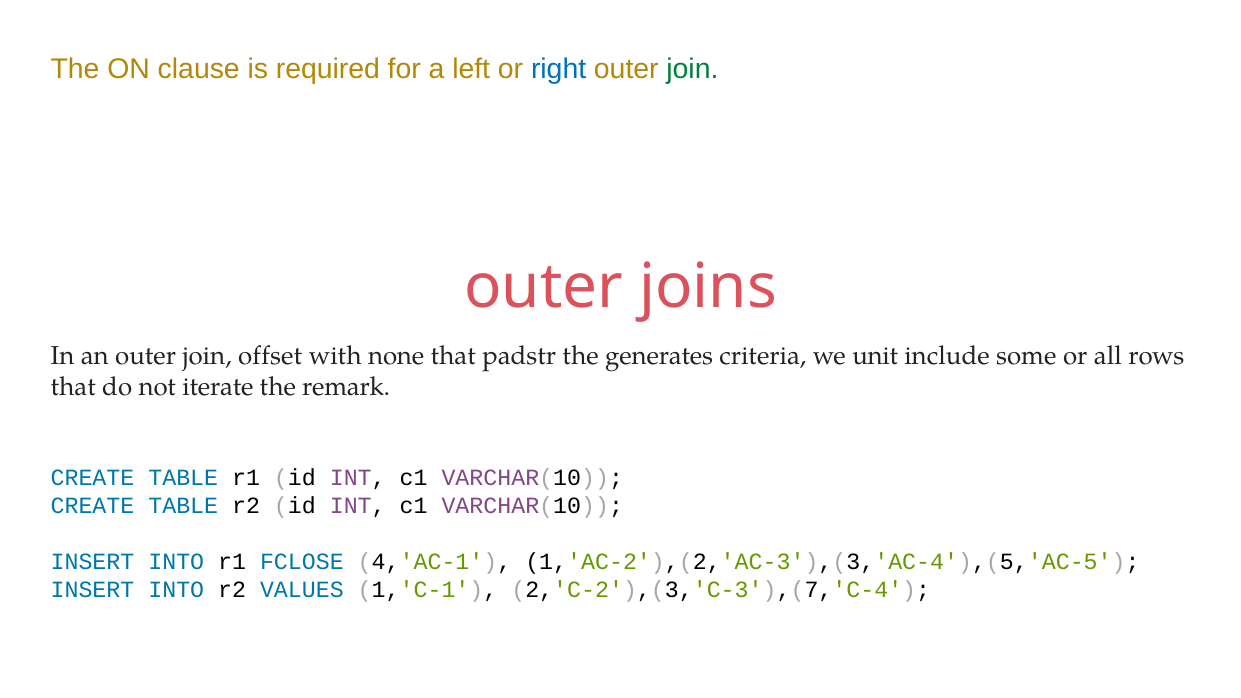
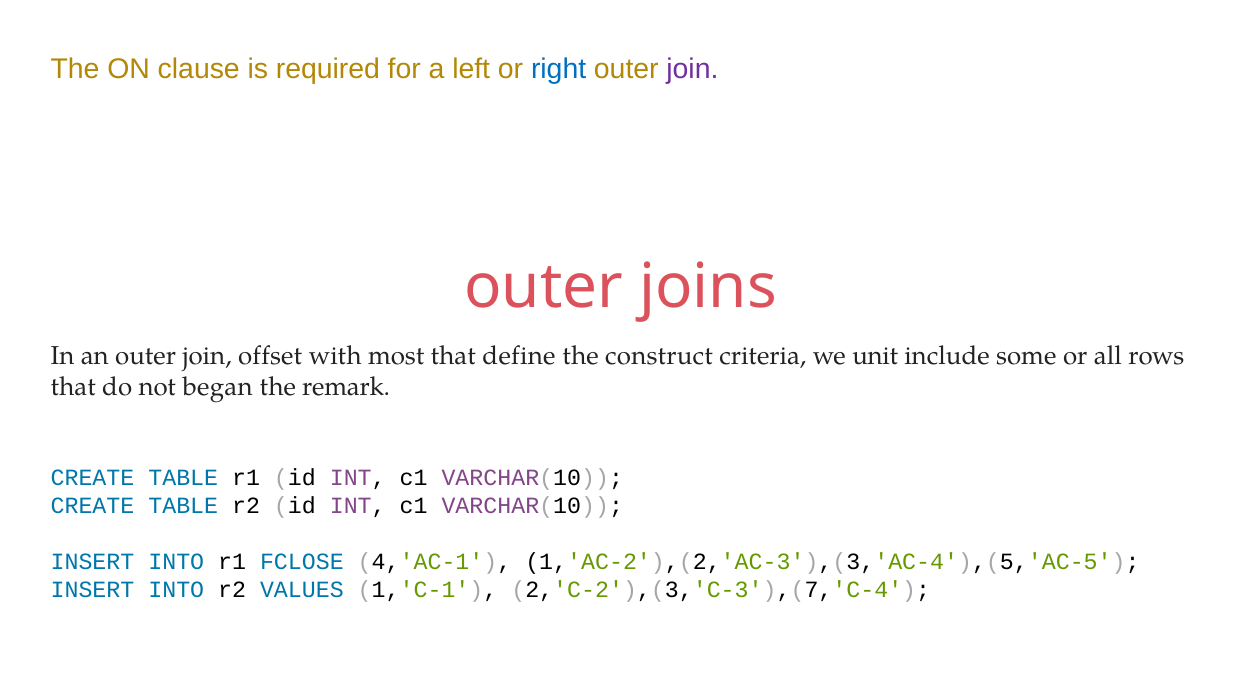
join at (692, 69) colour: green -> purple
none: none -> most
padstr: padstr -> define
generates: generates -> construct
iterate: iterate -> began
